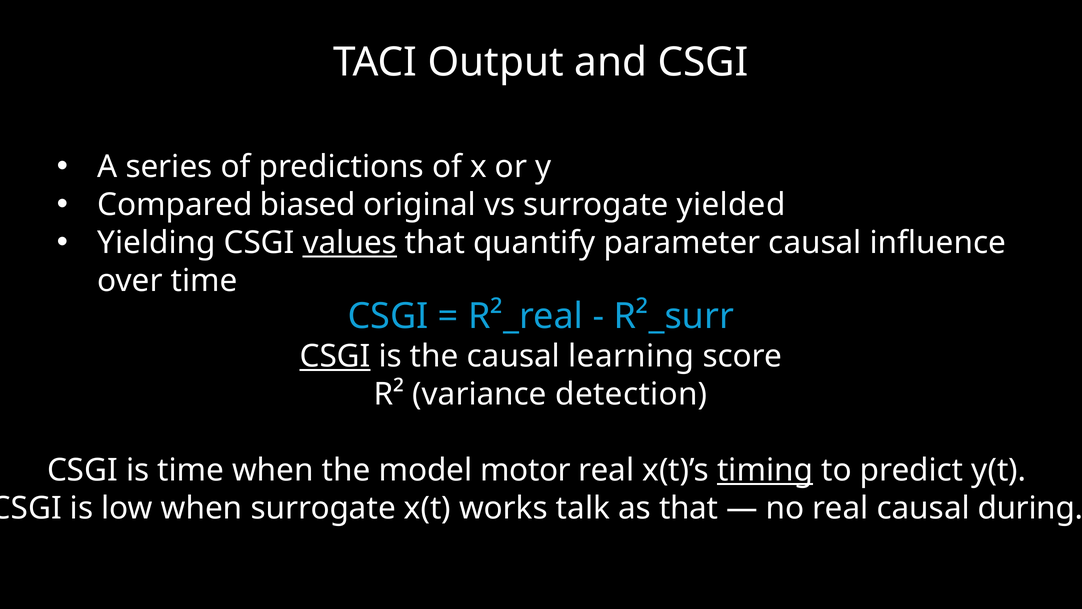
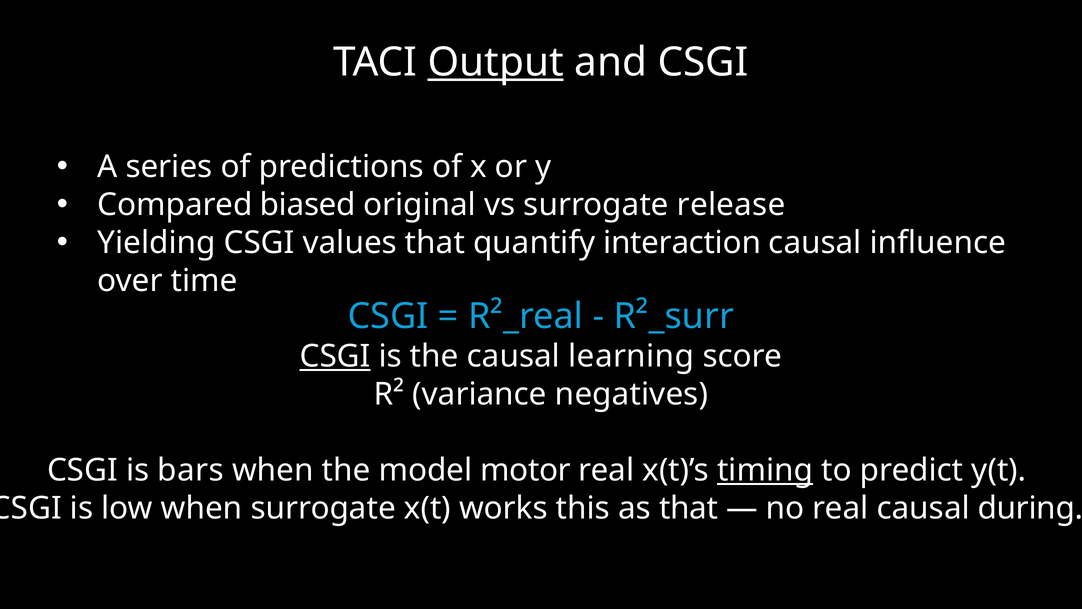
Output underline: none -> present
yielded: yielded -> release
values underline: present -> none
parameter: parameter -> interaction
detection: detection -> negatives
is time: time -> bars
talk: talk -> this
